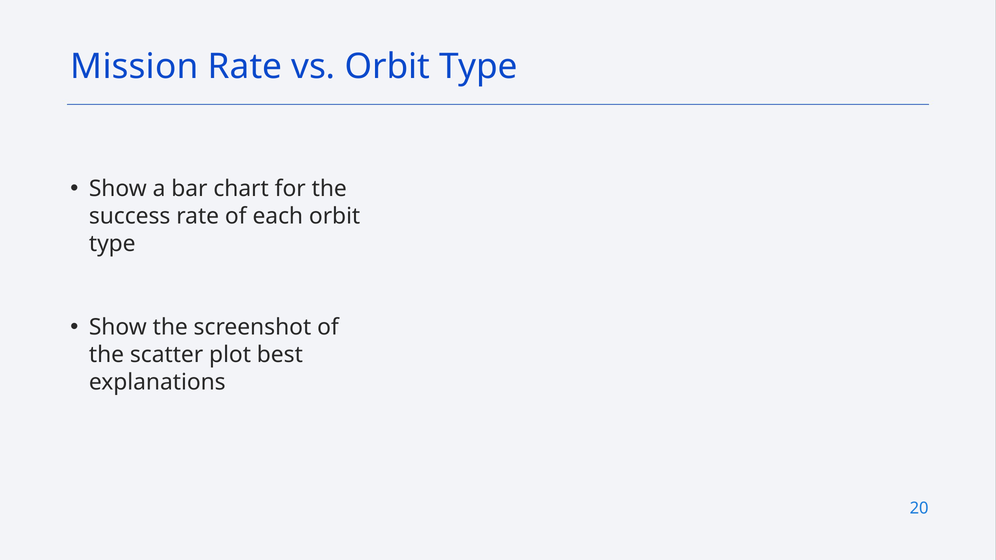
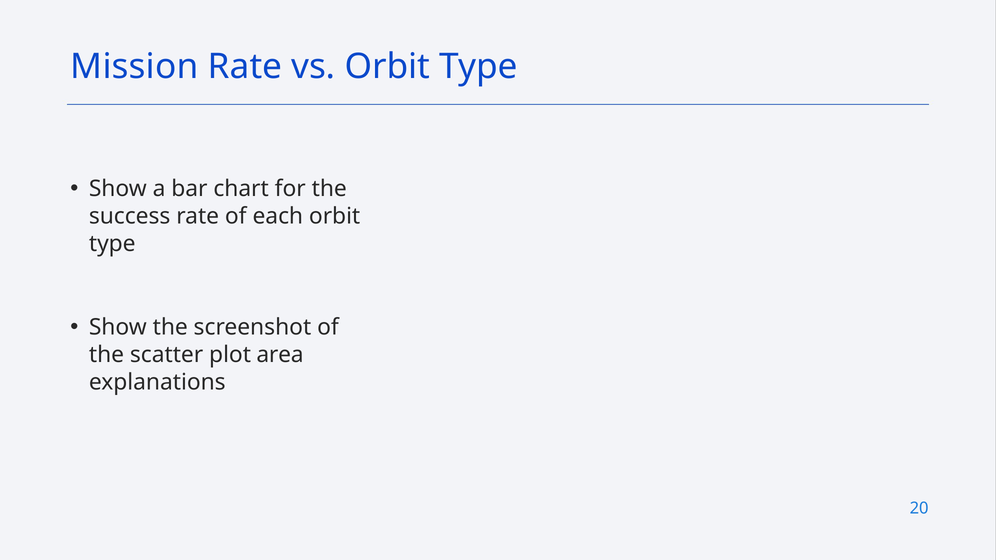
best: best -> area
